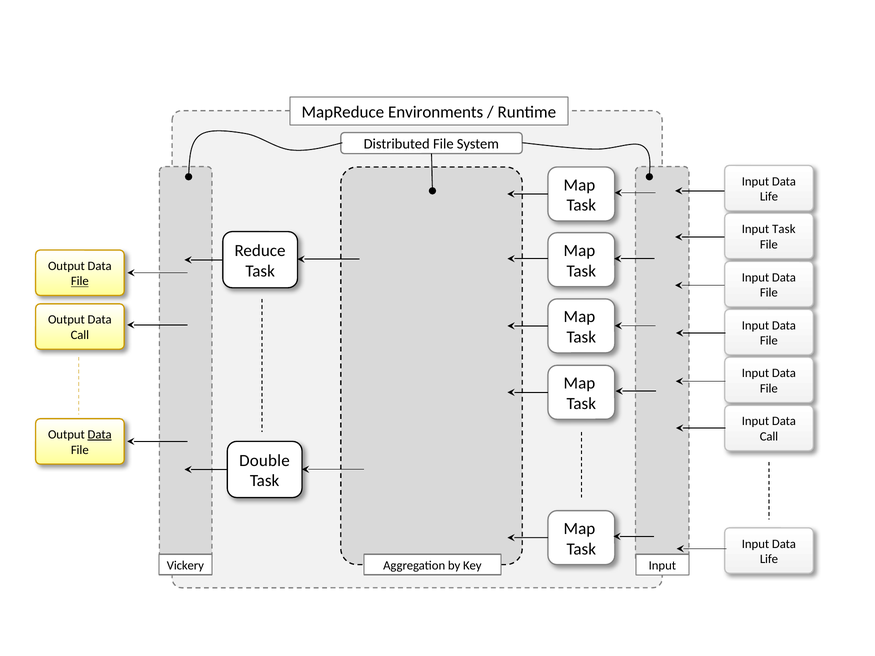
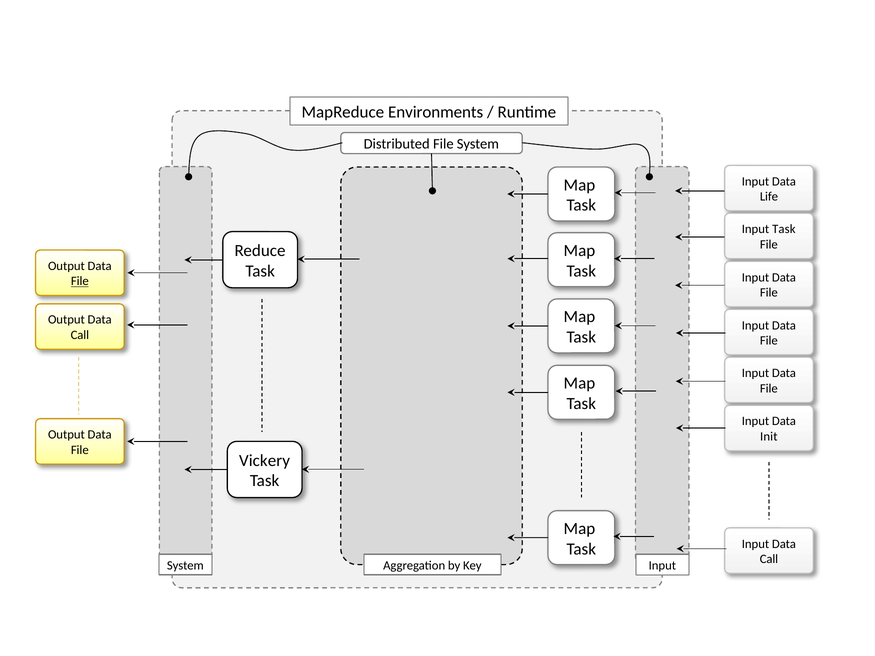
Data at (100, 435) underline: present -> none
Call at (769, 437): Call -> Init
Double: Double -> Vickery
Life at (769, 559): Life -> Call
Vickery at (185, 566): Vickery -> System
